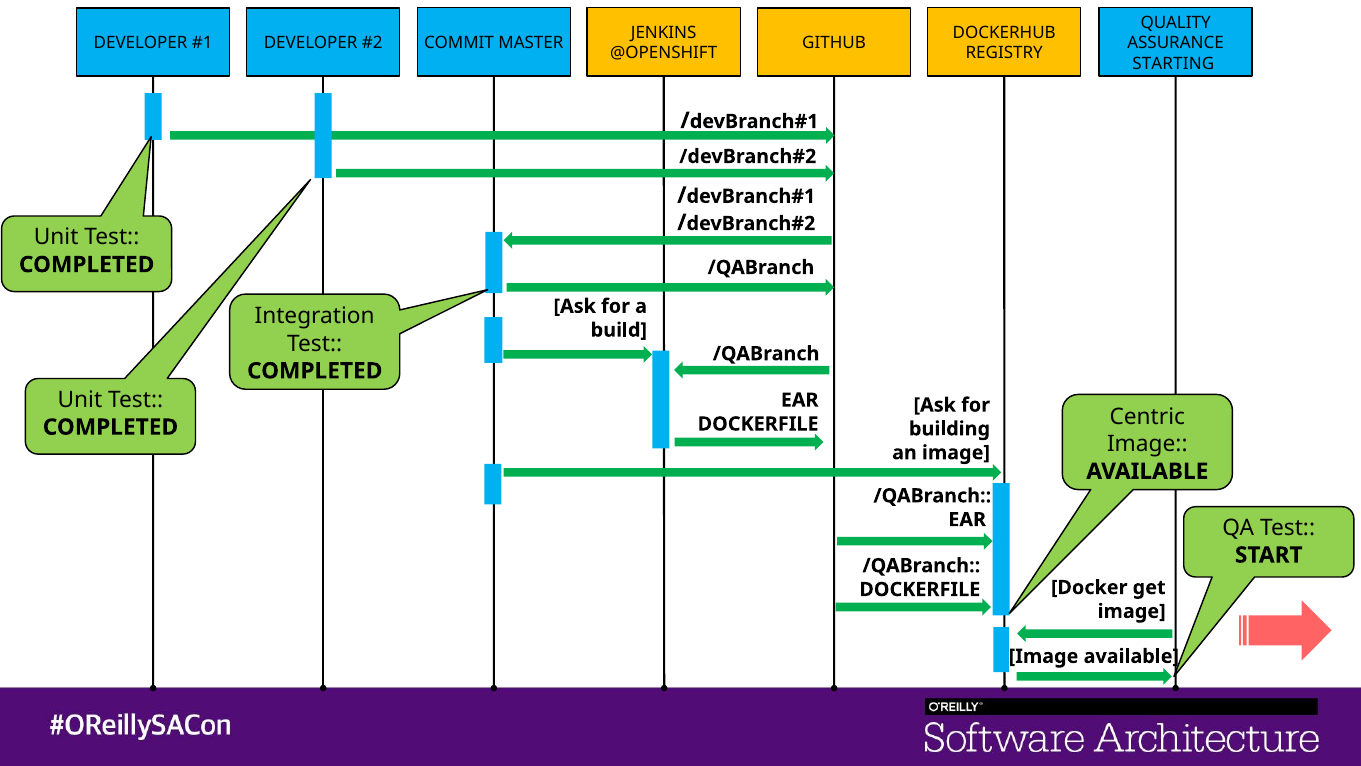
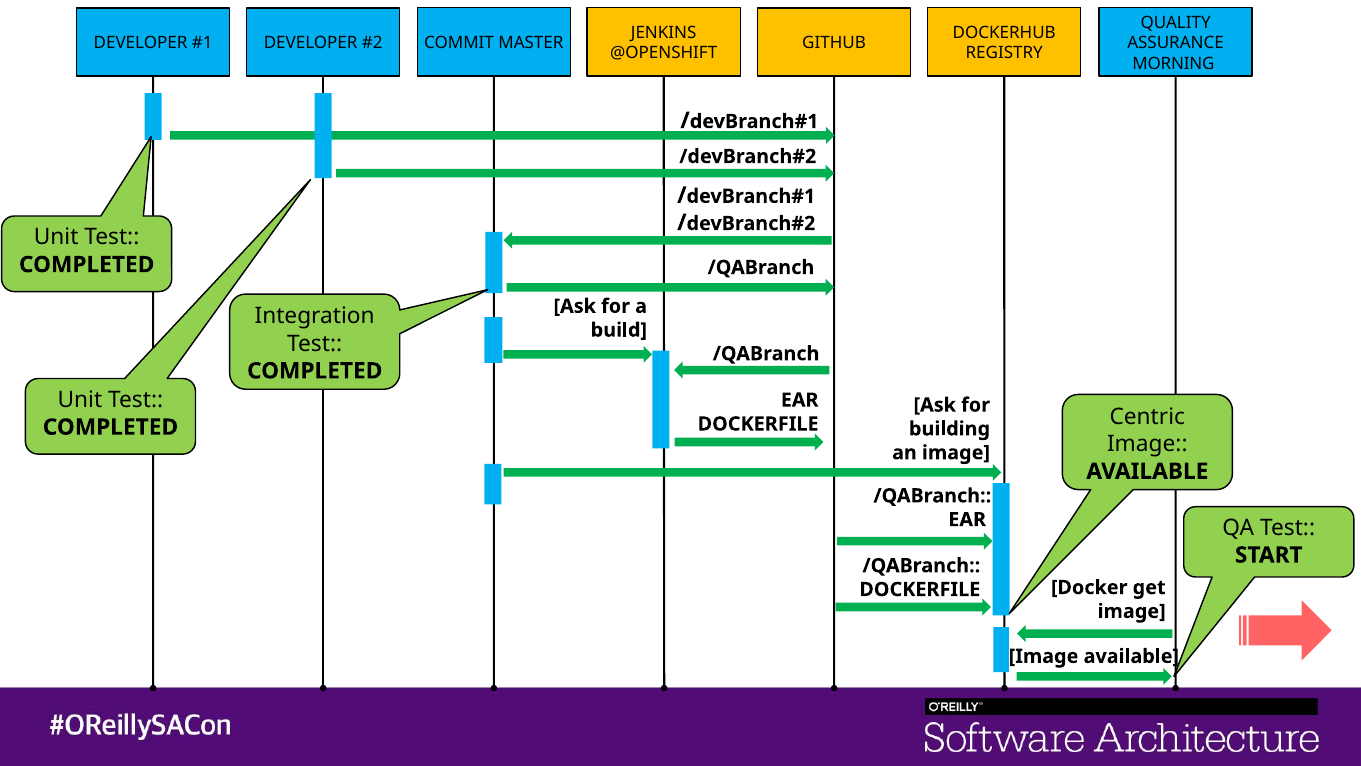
STARTING: STARTING -> MORNING
